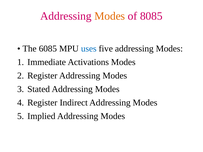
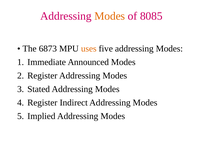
6085: 6085 -> 6873
uses colour: blue -> orange
Activations: Activations -> Announced
